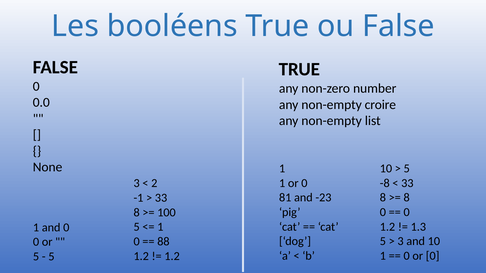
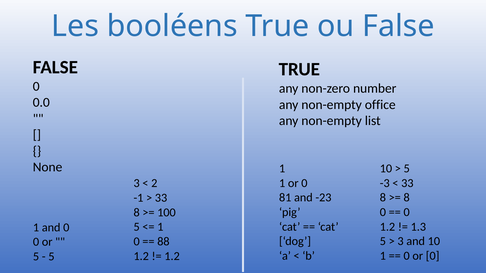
croire: croire -> office
-8: -8 -> -3
